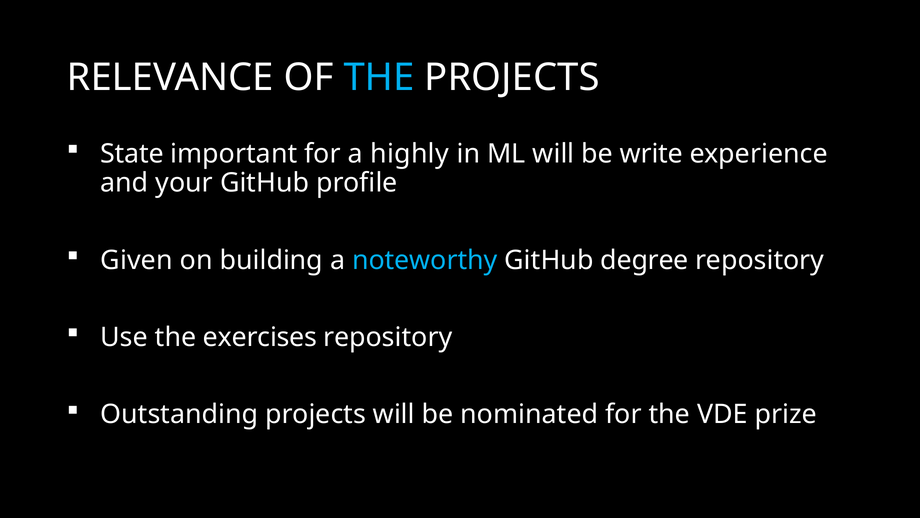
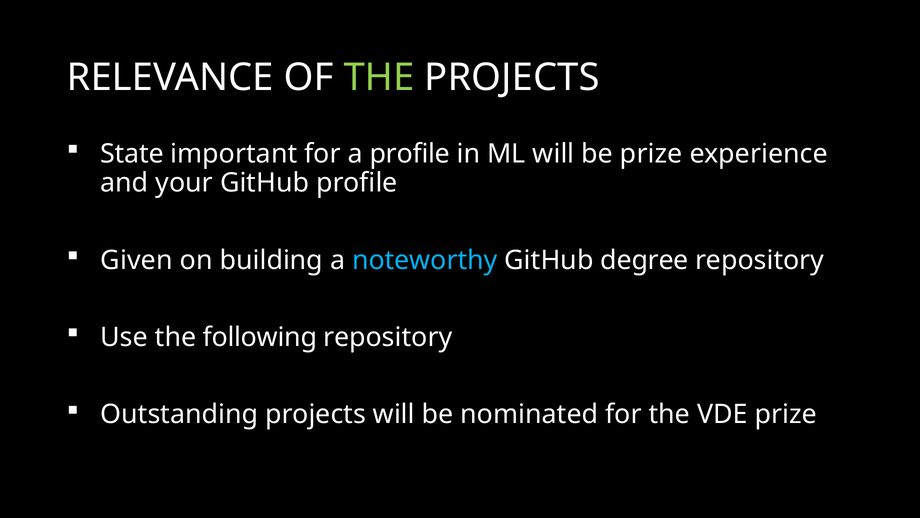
THE at (379, 77) colour: light blue -> light green
a highly: highly -> profile
be write: write -> prize
exercises: exercises -> following
